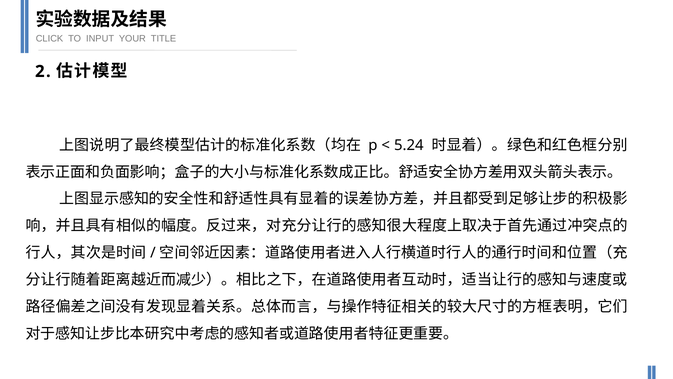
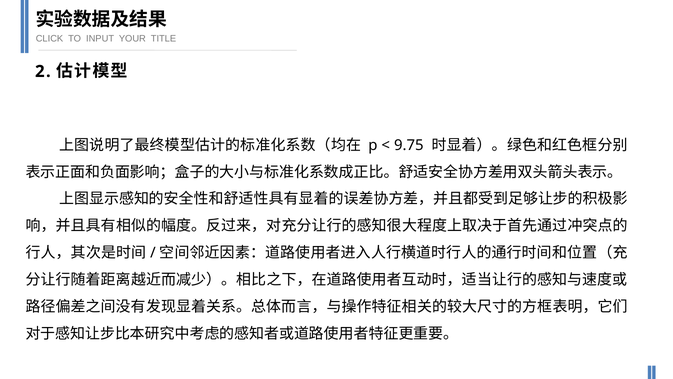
5.24: 5.24 -> 9.75
